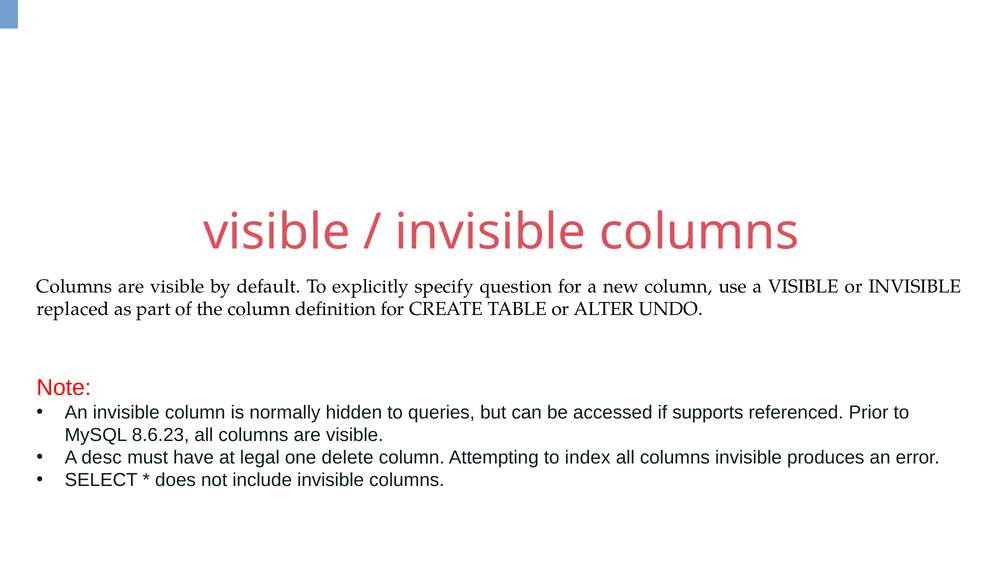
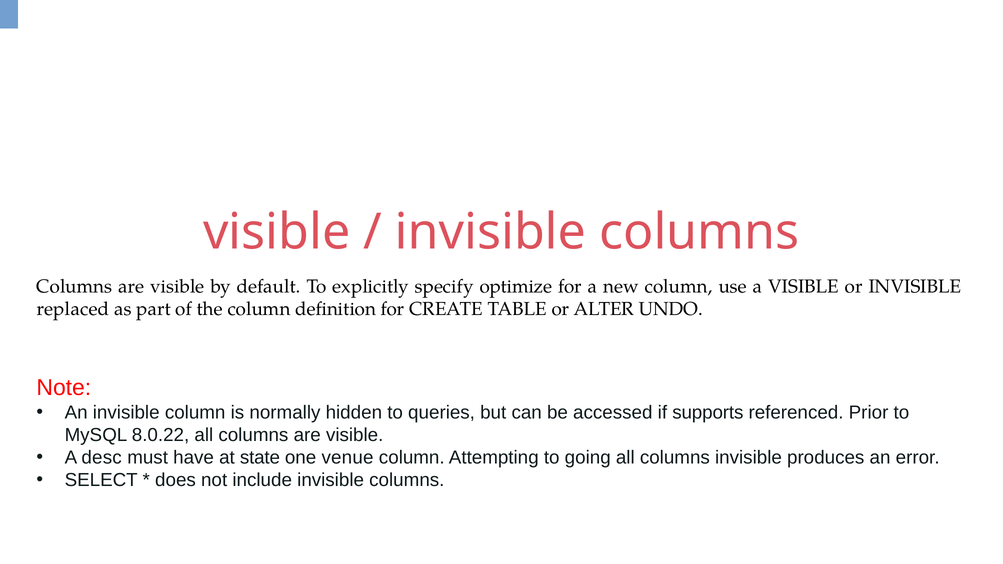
question: question -> optimize
8.6.23: 8.6.23 -> 8.0.22
legal: legal -> state
delete: delete -> venue
index: index -> going
